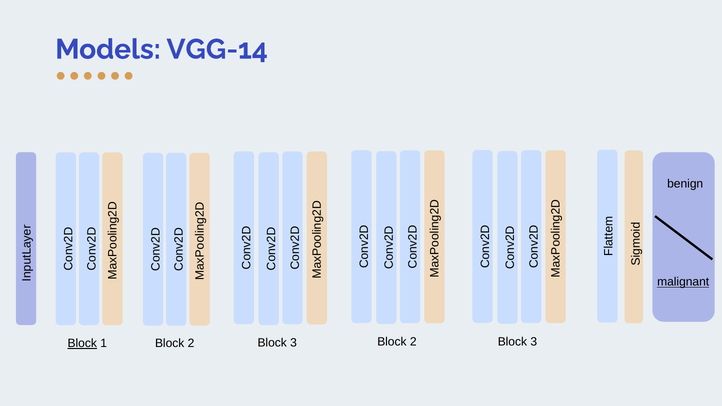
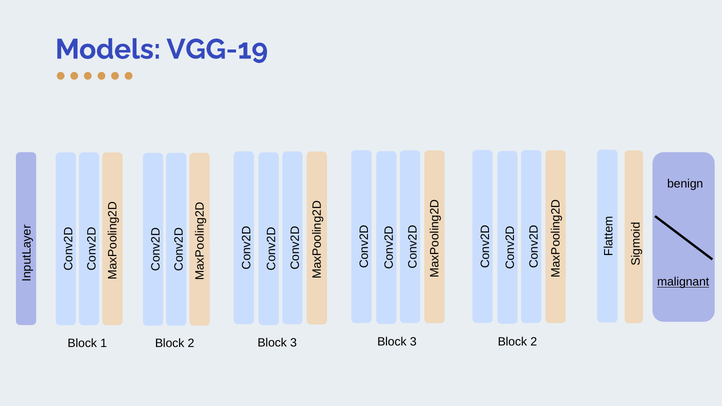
VGG-14: VGG-14 -> VGG-19
3 at (534, 342): 3 -> 2
Block at (82, 344) underline: present -> none
3 Block 2: 2 -> 3
